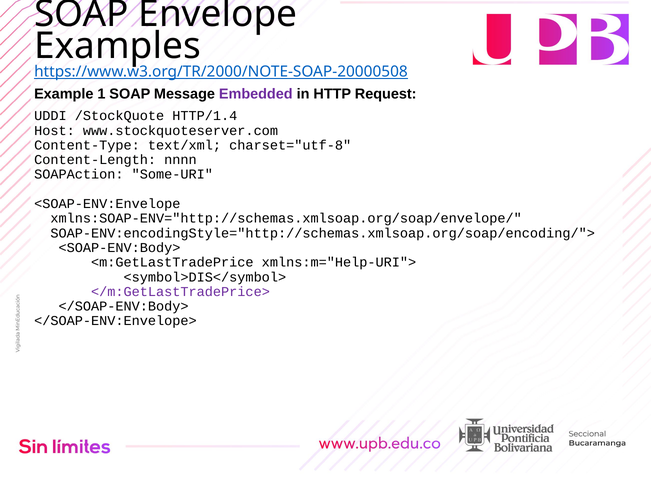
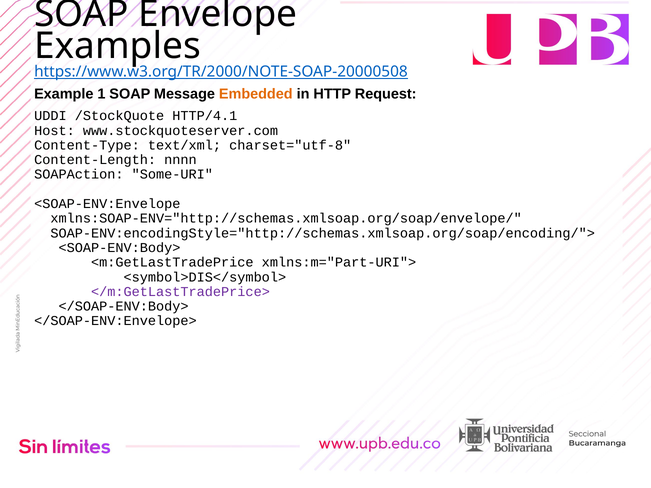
Embedded colour: purple -> orange
HTTP/1.4: HTTP/1.4 -> HTTP/4.1
xmlns:m="Help-URI">: xmlns:m="Help-URI"> -> xmlns:m="Part-URI">
